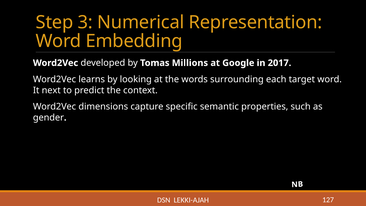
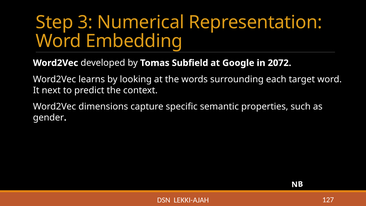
Millions: Millions -> Subfield
2017: 2017 -> 2072
